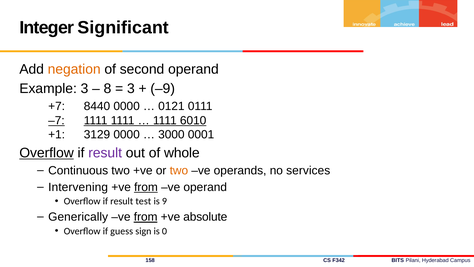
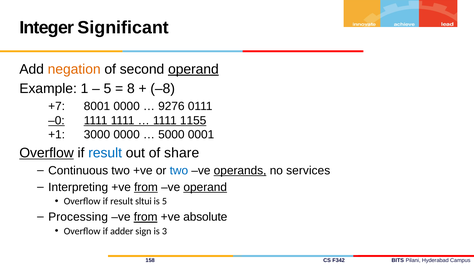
operand at (193, 69) underline: none -> present
Example 3: 3 -> 1
8 at (107, 88): 8 -> 5
3 at (131, 88): 3 -> 8
–9: –9 -> –8
8440: 8440 -> 8001
0121: 0121 -> 9276
–7: –7 -> –0
6010: 6010 -> 1155
3129: 3129 -> 3000
3000: 3000 -> 5000
result at (105, 153) colour: purple -> blue
whole: whole -> share
two at (179, 170) colour: orange -> blue
operands underline: none -> present
Intervening: Intervening -> Interpreting
operand at (205, 187) underline: none -> present
test: test -> sltui
is 9: 9 -> 5
Generically: Generically -> Processing
guess: guess -> adder
0: 0 -> 3
